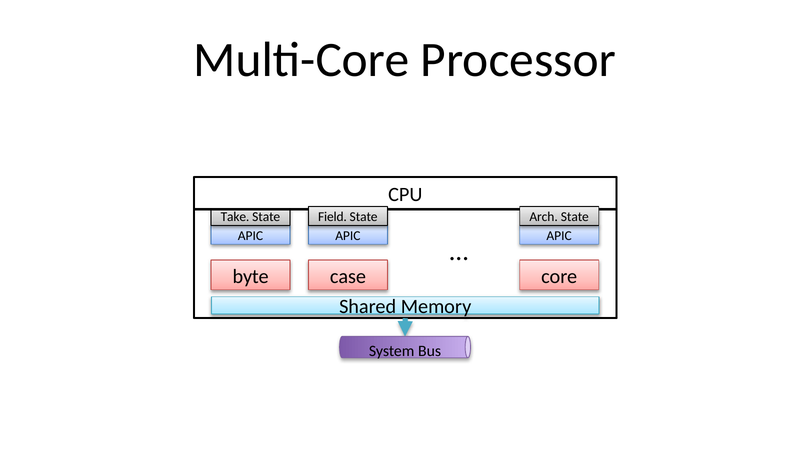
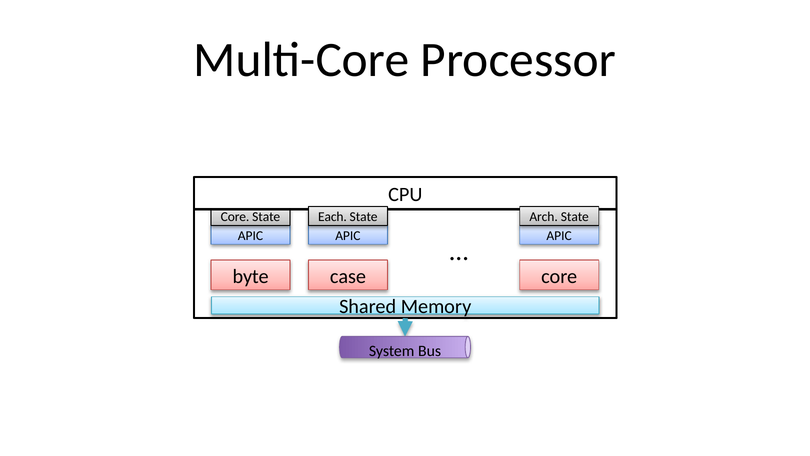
Take at (235, 217): Take -> Core
Field: Field -> Each
